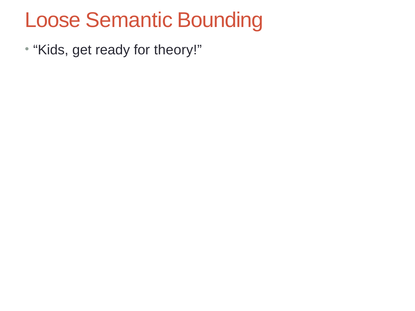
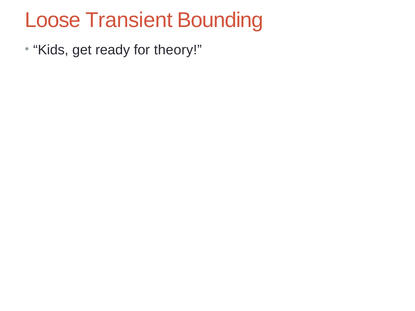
Semantic: Semantic -> Transient
